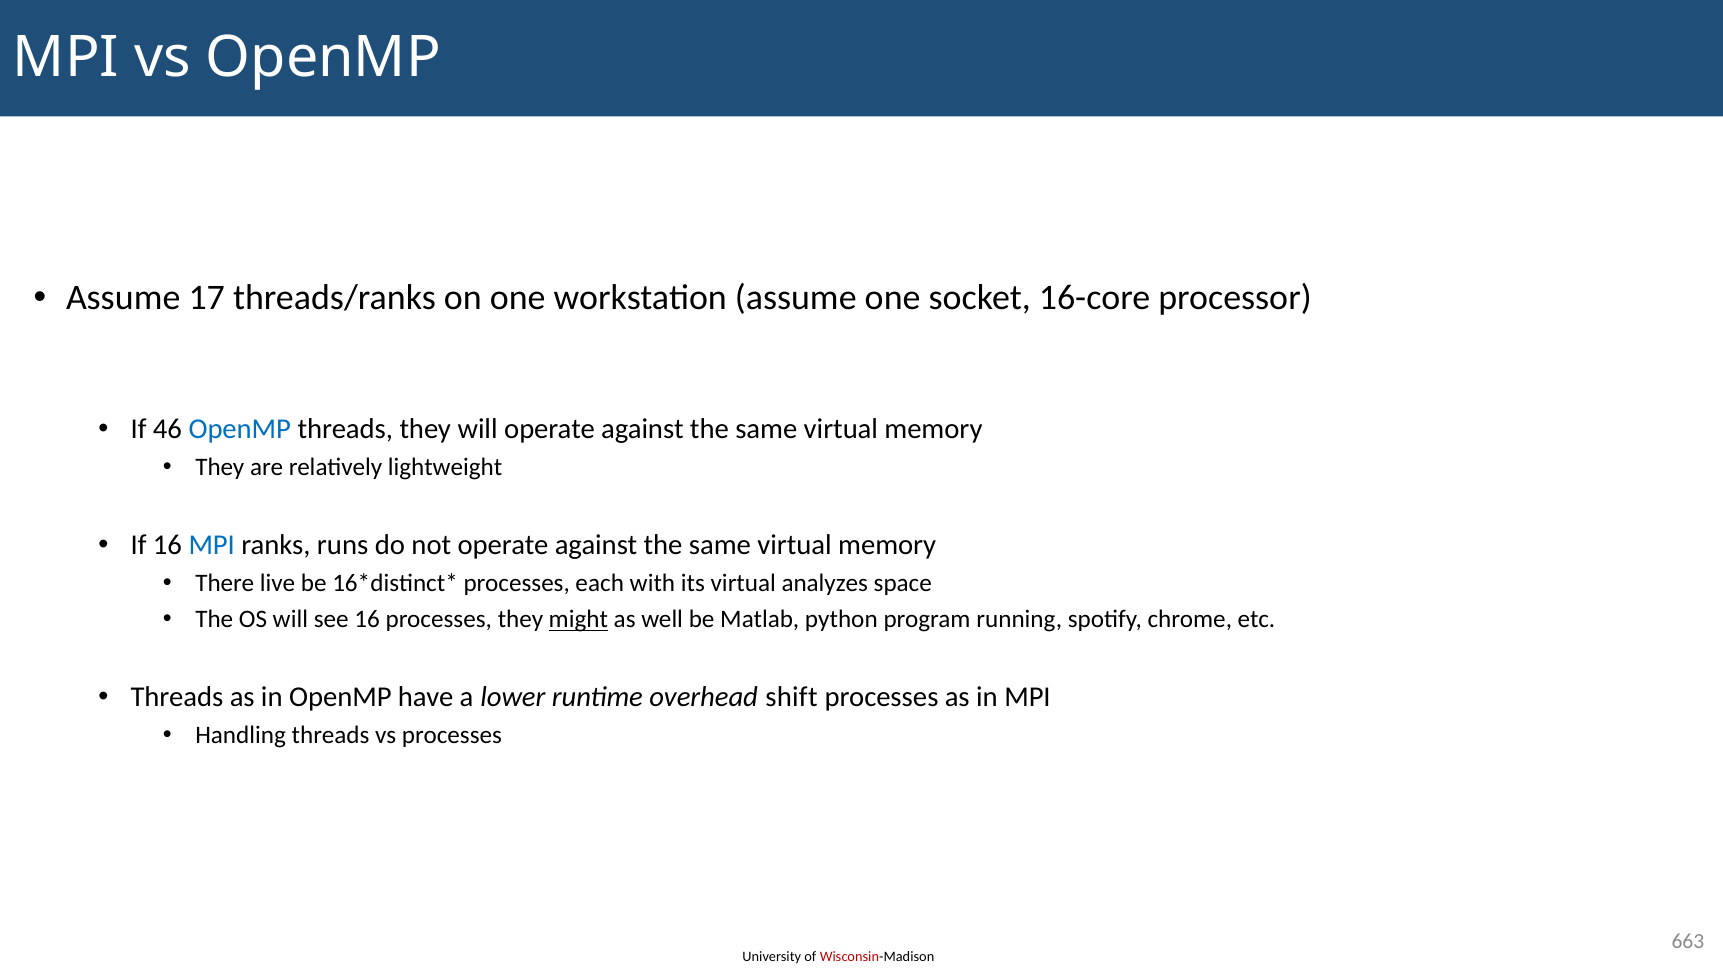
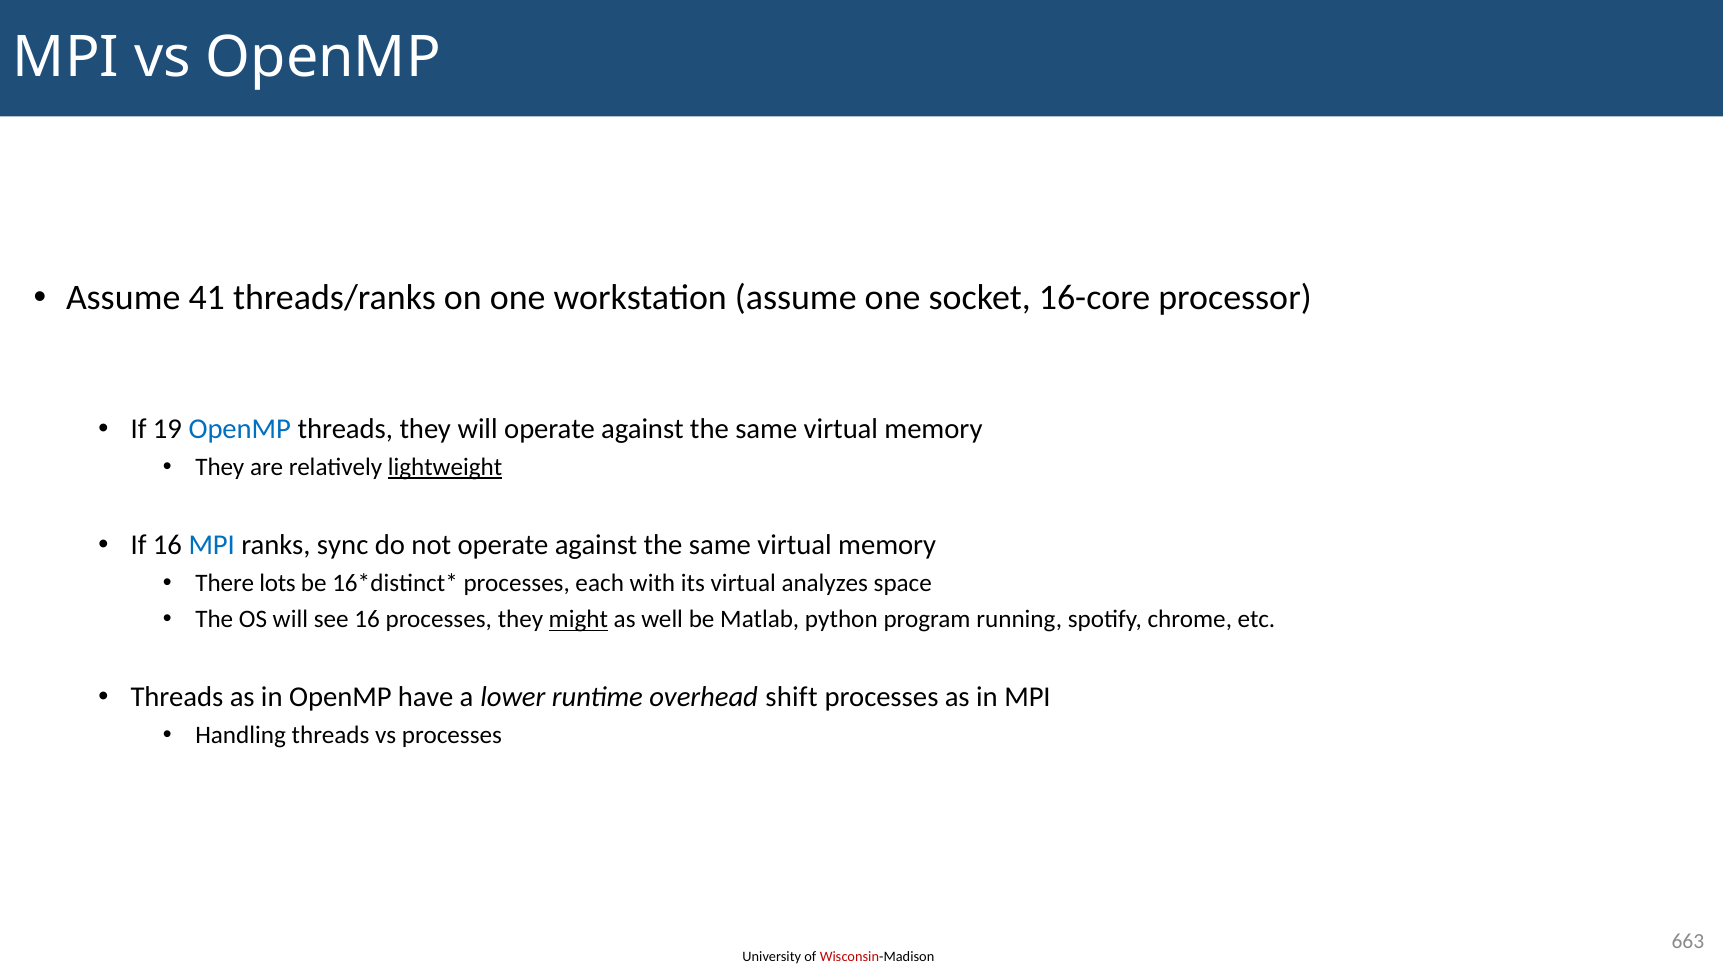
17: 17 -> 41
46: 46 -> 19
lightweight underline: none -> present
runs: runs -> sync
live: live -> lots
